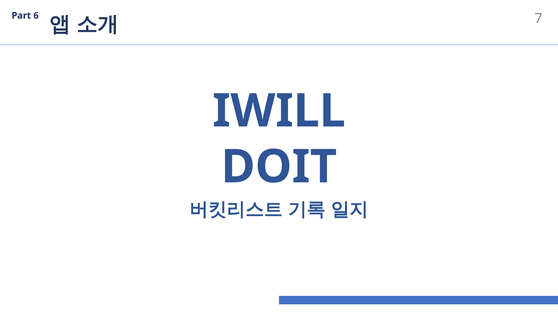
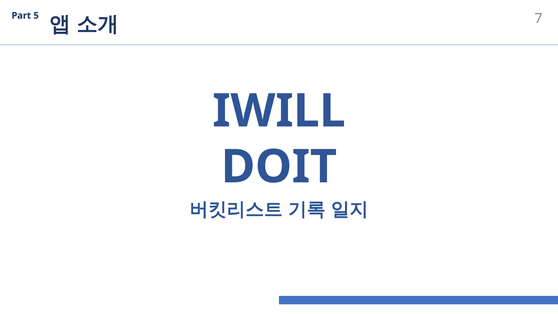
6: 6 -> 5
